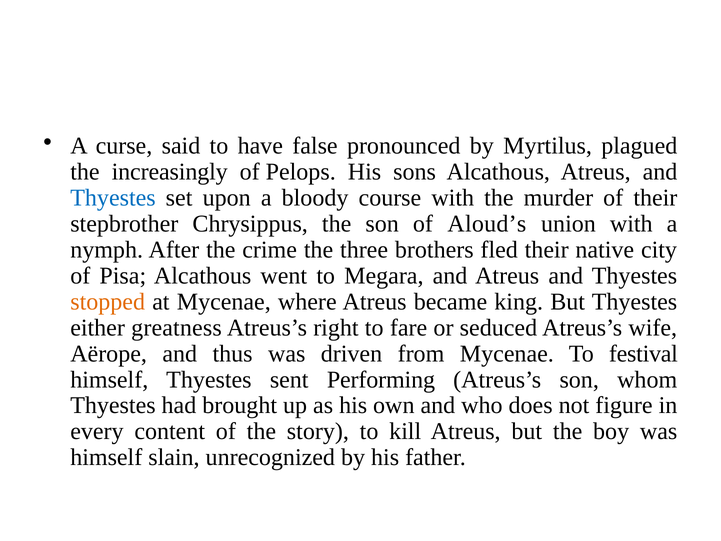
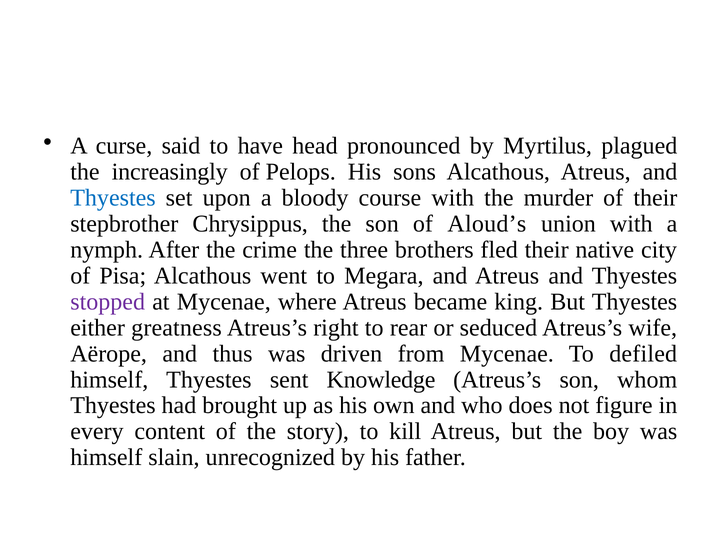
false: false -> head
stopped colour: orange -> purple
fare: fare -> rear
festival: festival -> defiled
Performing: Performing -> Knowledge
